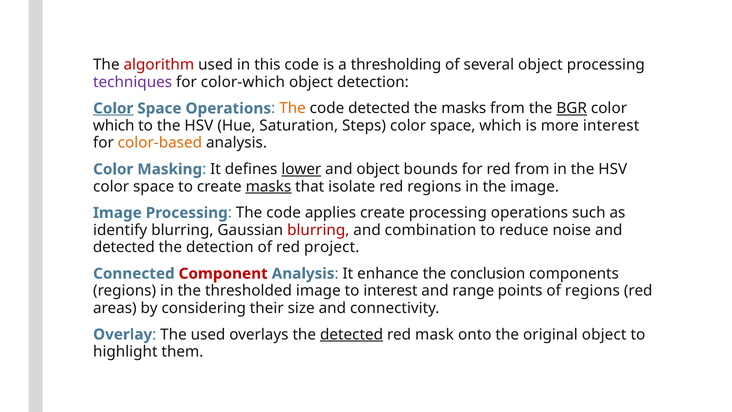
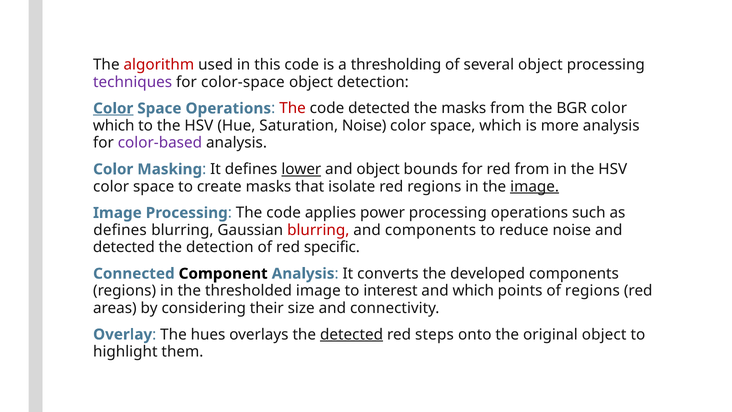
color-which: color-which -> color-space
The at (293, 108) colour: orange -> red
BGR underline: present -> none
Saturation Steps: Steps -> Noise
more interest: interest -> analysis
color-based colour: orange -> purple
masks at (268, 186) underline: present -> none
image at (535, 186) underline: none -> present
applies create: create -> power
identify at (120, 230): identify -> defines
and combination: combination -> components
project: project -> specific
Component colour: red -> black
enhance: enhance -> converts
conclusion: conclusion -> developed
and range: range -> which
The used: used -> hues
mask: mask -> steps
